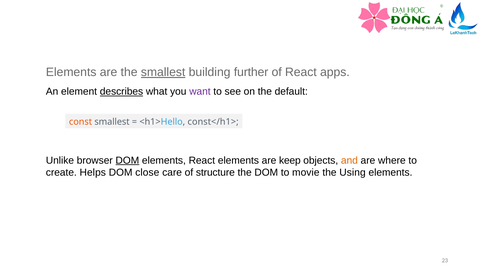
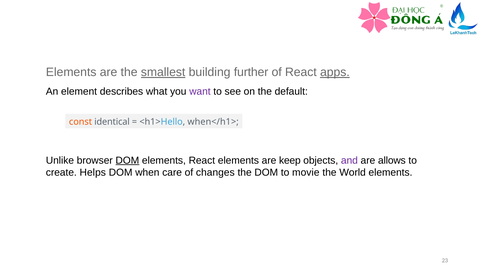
apps underline: none -> present
describes underline: present -> none
const smallest: smallest -> identical
const</h1>: const</h1> -> when</h1>
and colour: orange -> purple
where: where -> allows
close: close -> when
structure: structure -> changes
Using: Using -> World
